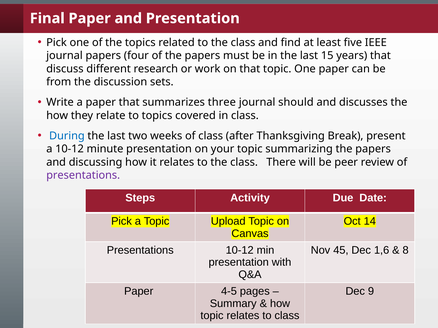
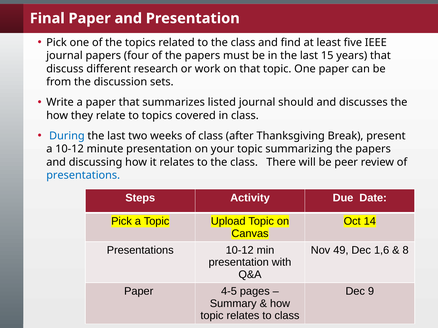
three: three -> listed
presentations at (83, 175) colour: purple -> blue
45: 45 -> 49
